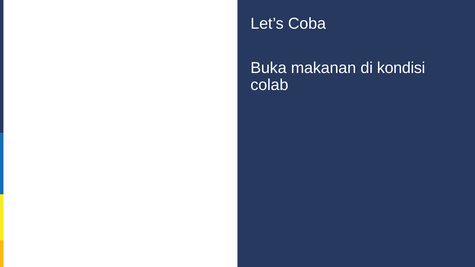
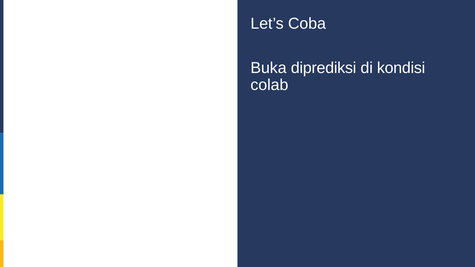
makanan: makanan -> diprediksi
